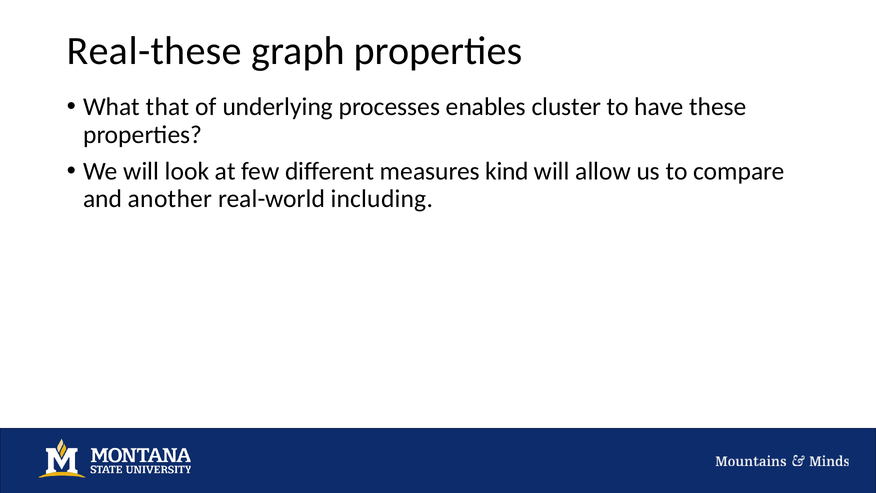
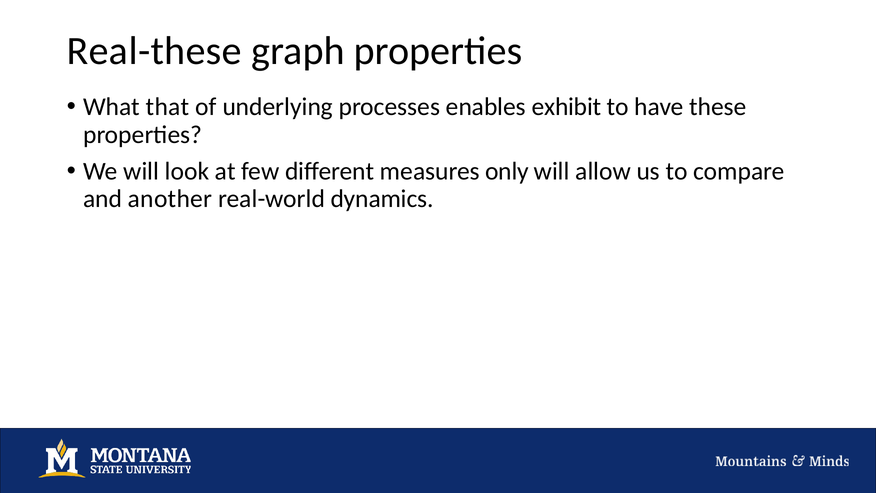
cluster: cluster -> exhibit
kind: kind -> only
including: including -> dynamics
